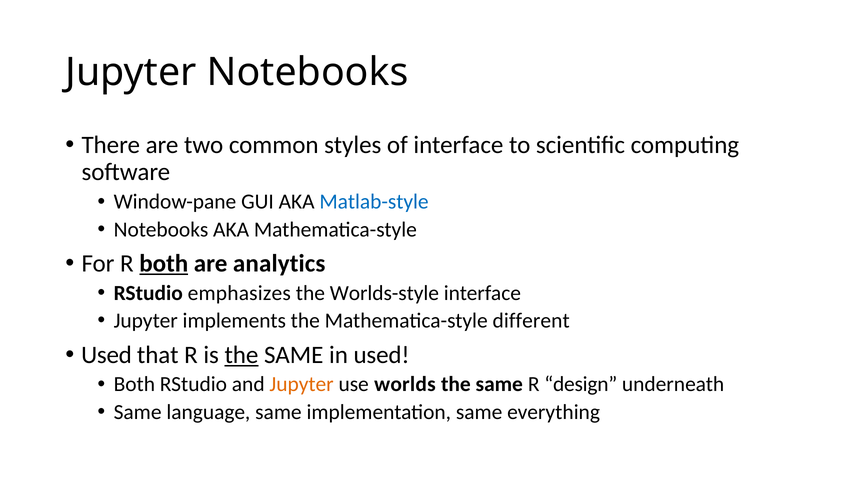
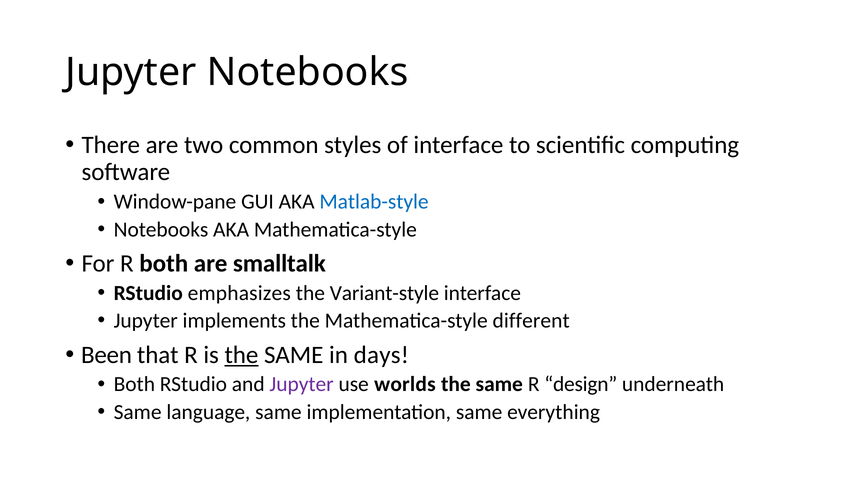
both at (164, 263) underline: present -> none
analytics: analytics -> smalltalk
Worlds-style: Worlds-style -> Variant-style
Used at (107, 355): Used -> Been
in used: used -> days
Jupyter at (302, 384) colour: orange -> purple
